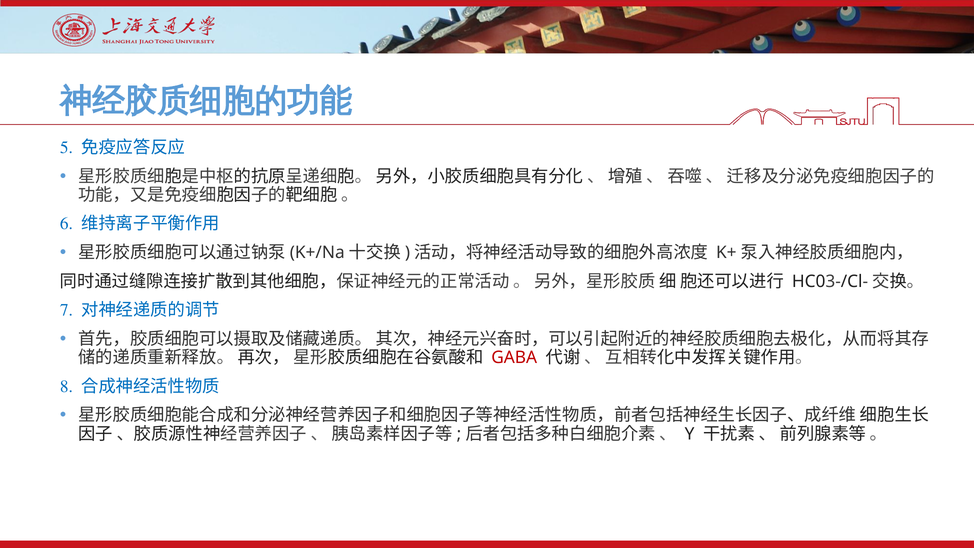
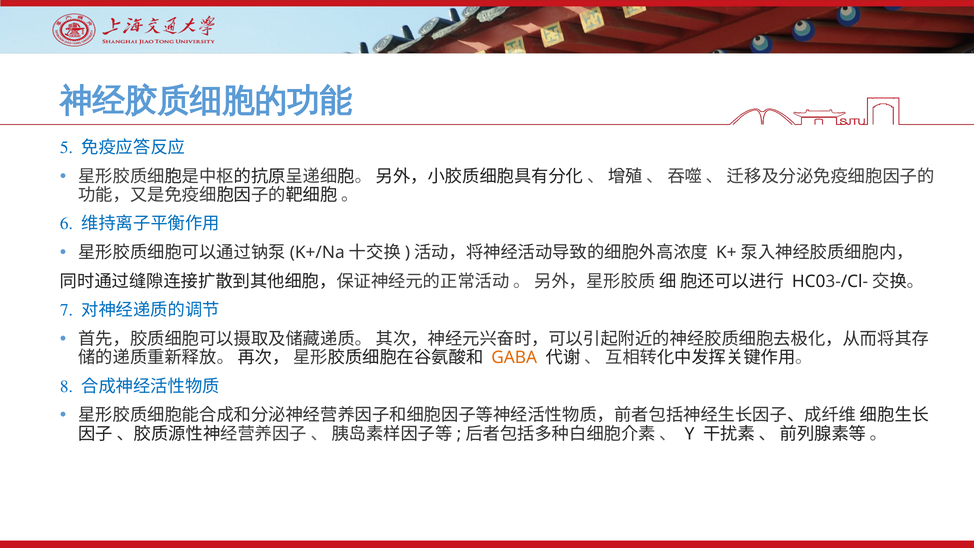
GABA colour: red -> orange
